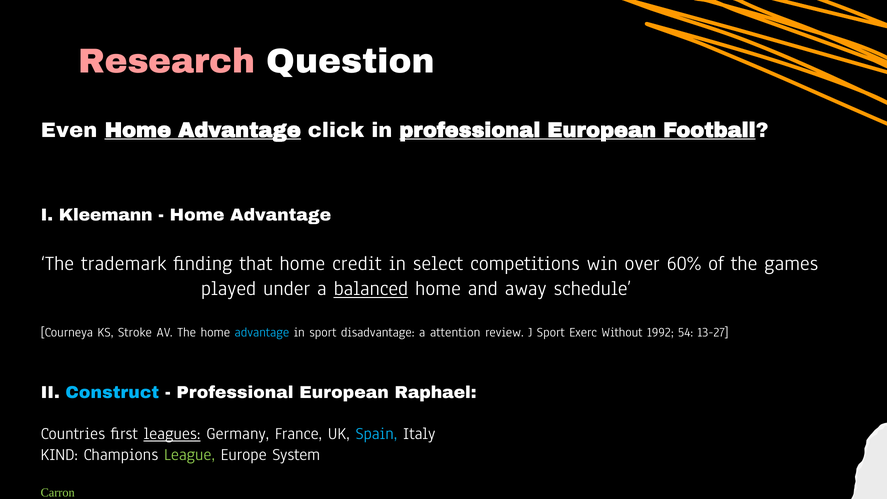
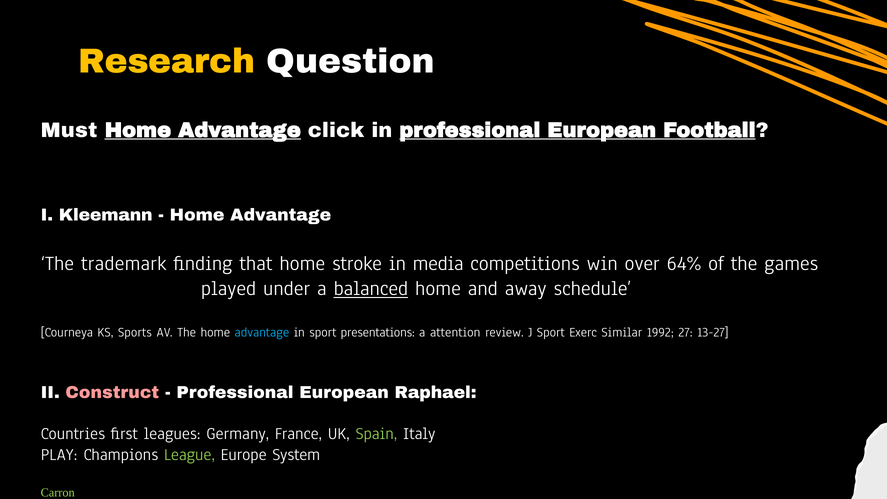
Research colour: pink -> yellow
Even: Even -> Must
credit: credit -> stroke
select: select -> media
60%: 60% -> 64%
Stroke: Stroke -> Sports
disadvantage: disadvantage -> presentations
Without: Without -> Similar
54: 54 -> 27
Construct colour: light blue -> pink
leagues underline: present -> none
Spain colour: light blue -> light green
KIND: KIND -> PLAY
